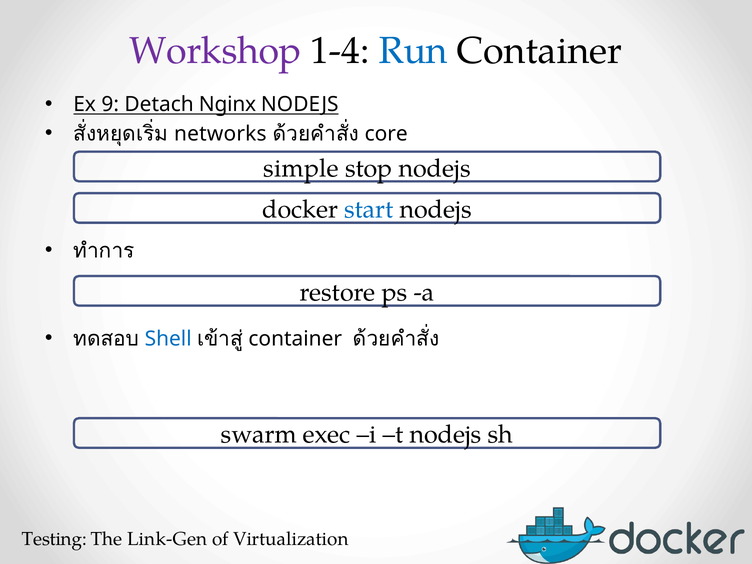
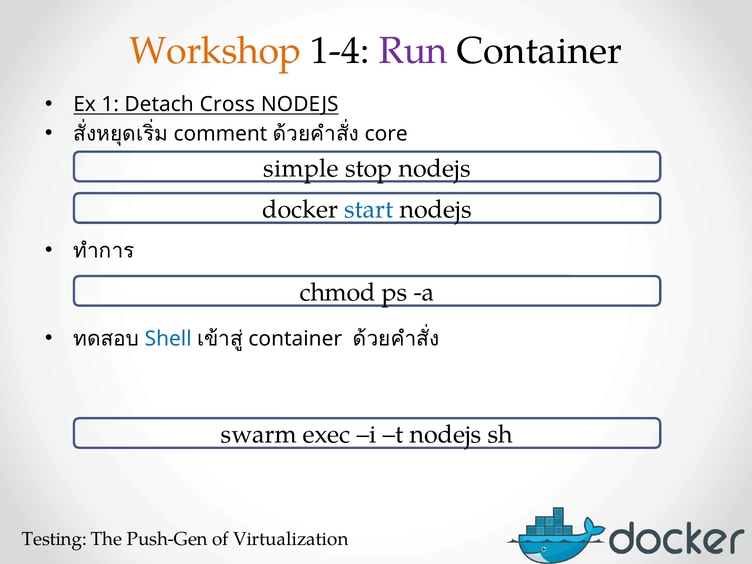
Workshop colour: purple -> orange
Run colour: blue -> purple
9: 9 -> 1
Nginx: Nginx -> Cross
networks: networks -> comment
restore: restore -> chmod
Link-Gen: Link-Gen -> Push-Gen
